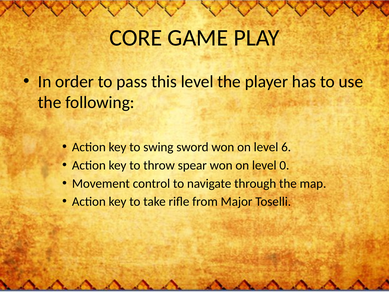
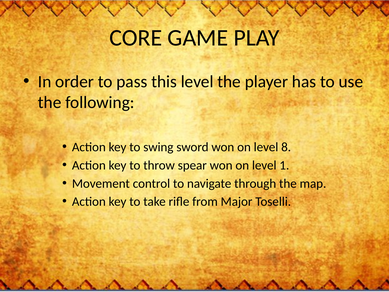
6: 6 -> 8
0: 0 -> 1
